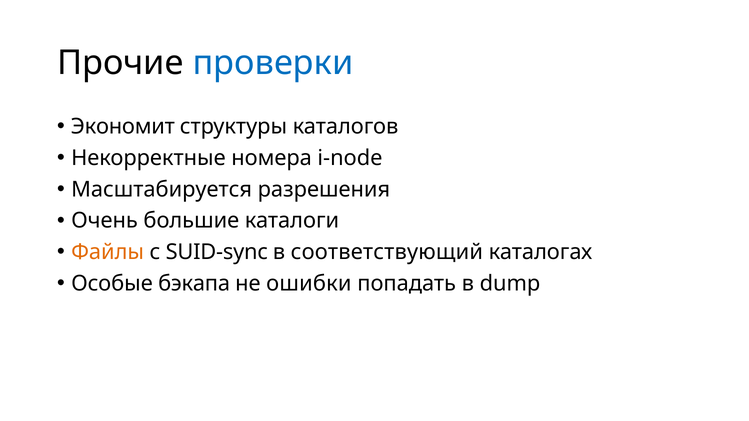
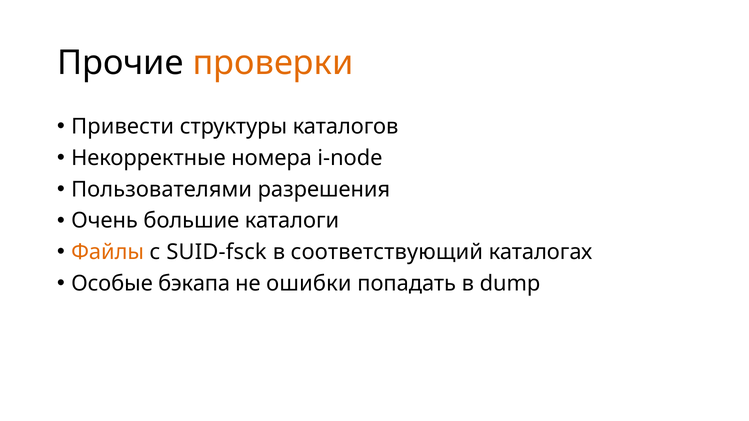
проверки colour: blue -> orange
Экономит: Экономит -> Привести
Масштабируется: Масштабируется -> Пользователями
SUID-sync: SUID-sync -> SUID-fsck
